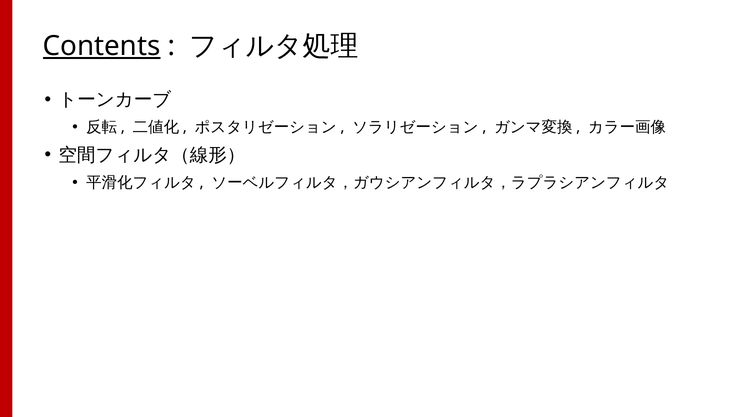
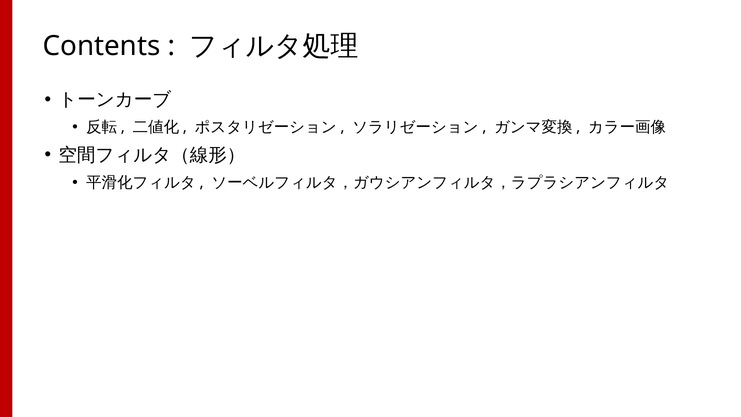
Contents underline: present -> none
